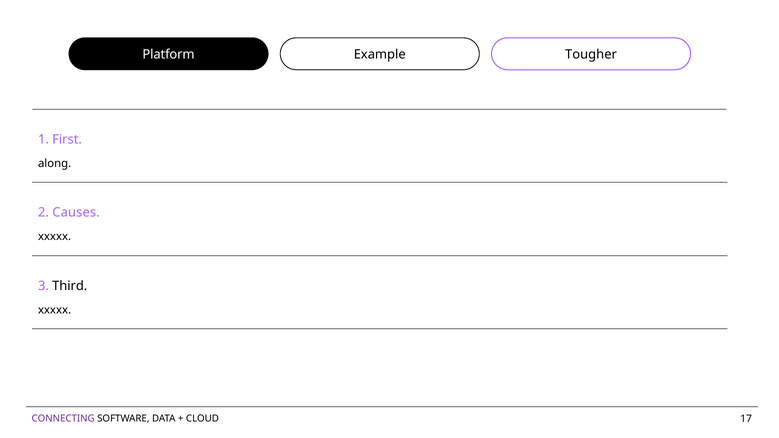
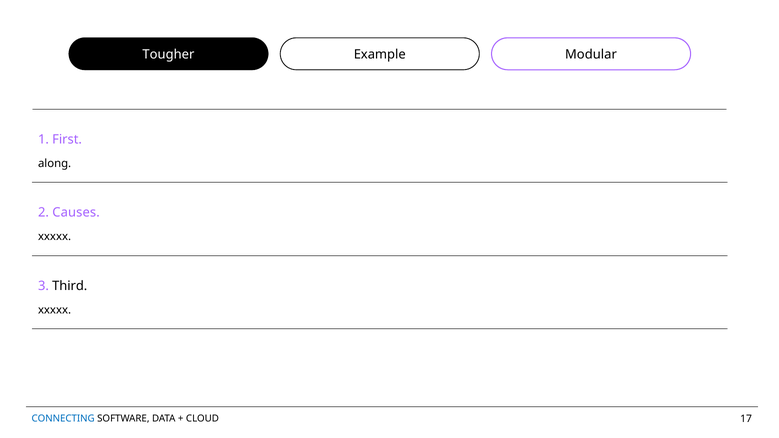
Platform: Platform -> Tougher
Tougher: Tougher -> Modular
CONNECTING colour: purple -> blue
